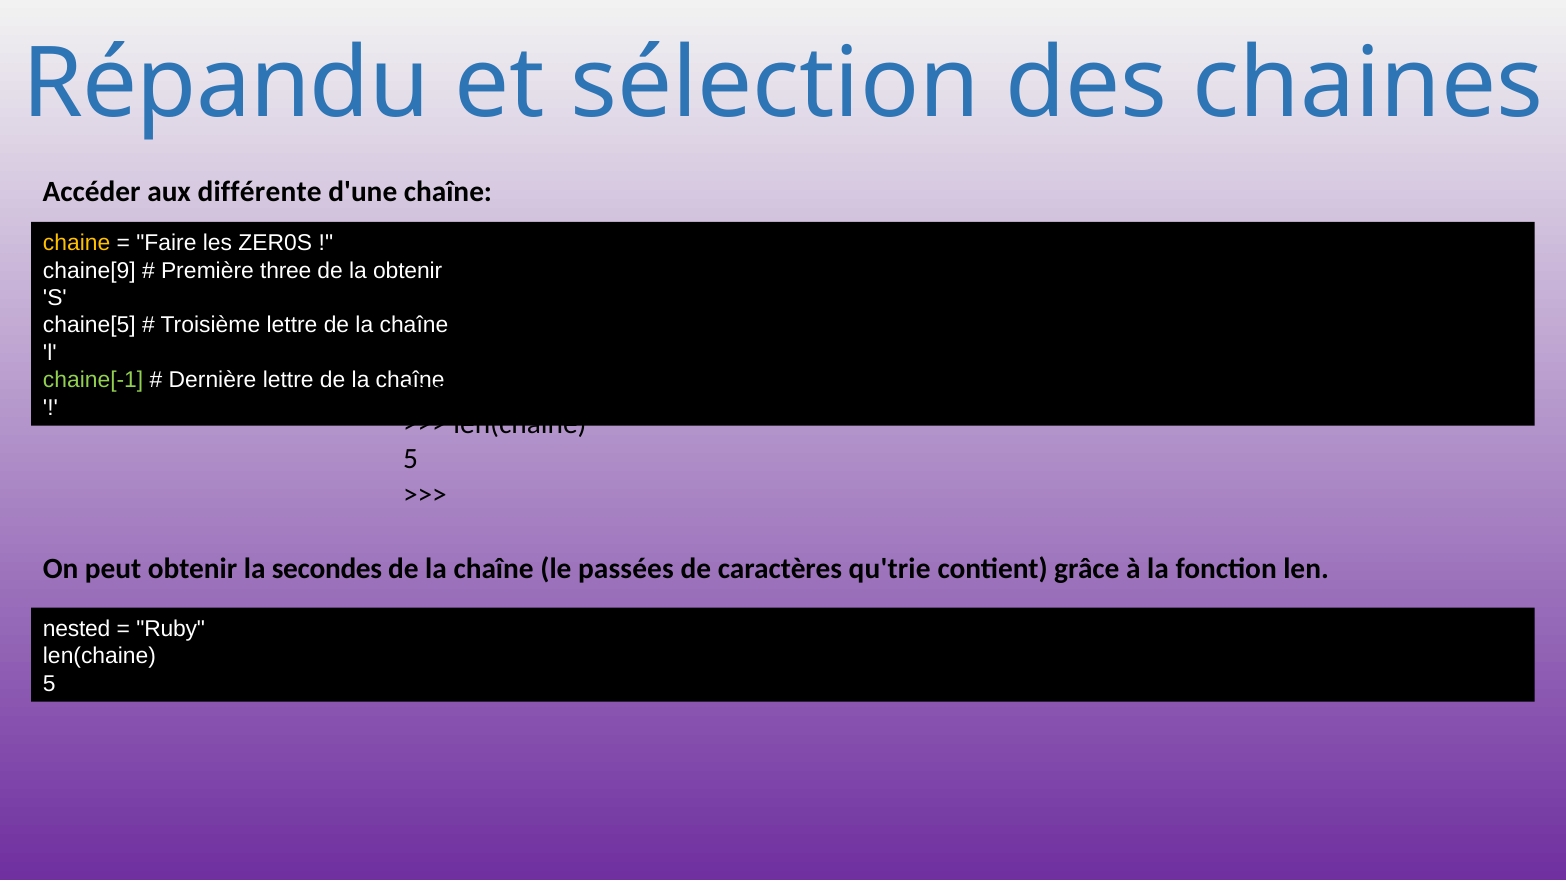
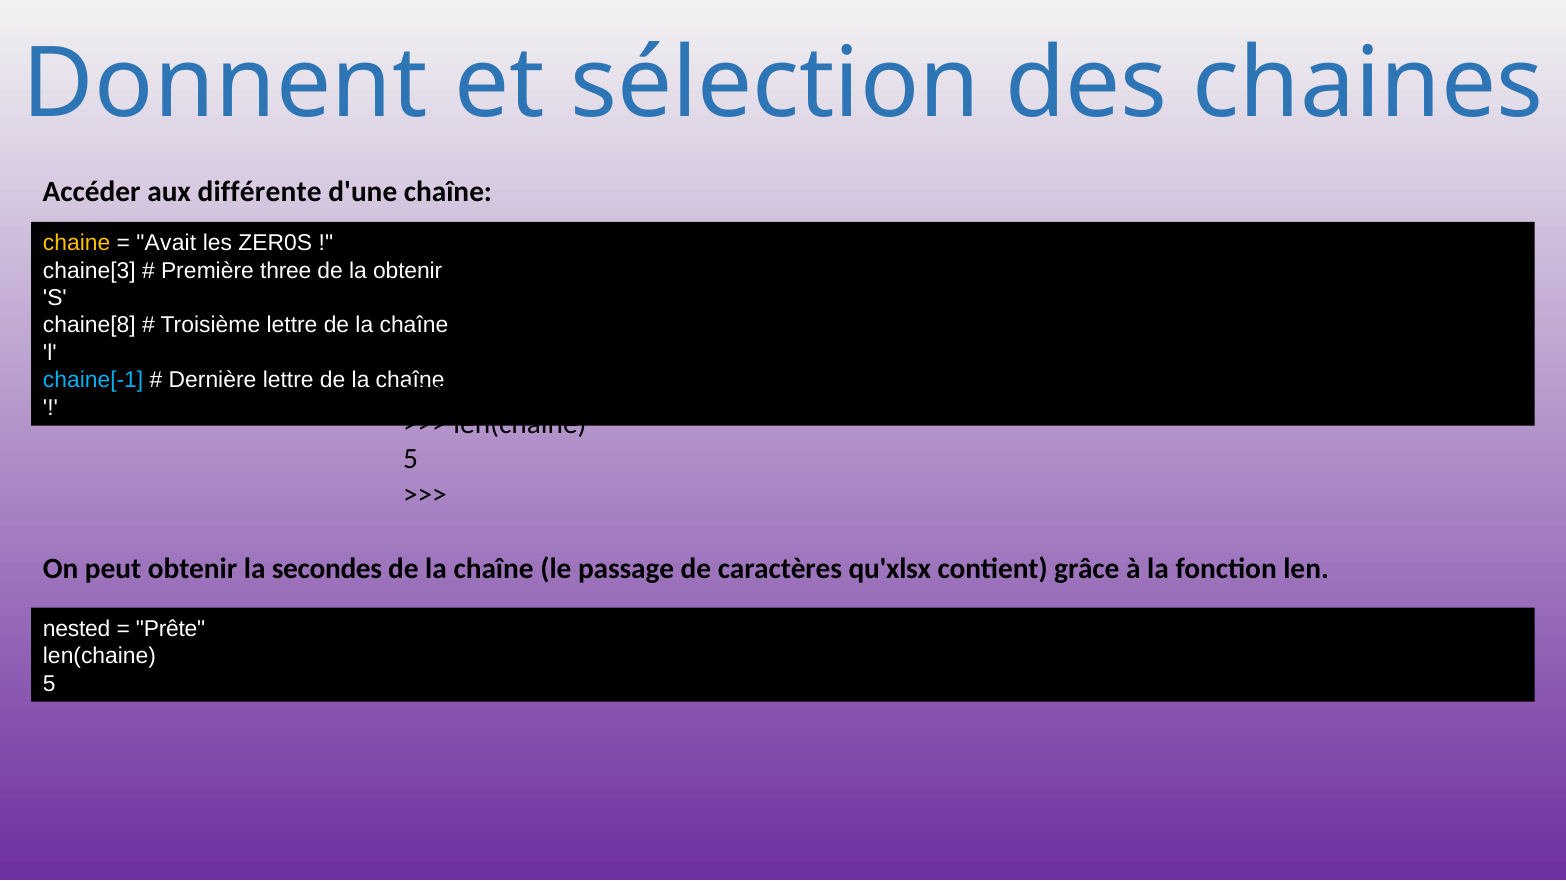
Répandu: Répandu -> Donnent
Faire: Faire -> Avait
chaine[9: chaine[9 -> chaine[3
chaine[5: chaine[5 -> chaine[8
chaine[-1 colour: light green -> light blue
passées: passées -> passage
qu'trie: qu'trie -> qu'xlsx
Ruby: Ruby -> Prête
